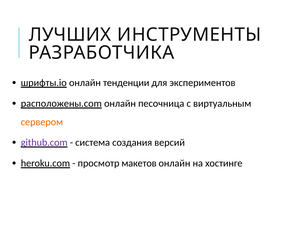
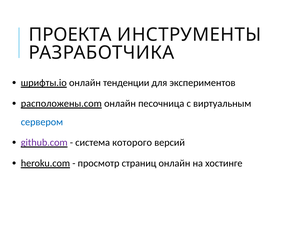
ЛУЧШИХ: ЛУЧШИХ -> ПРОЕКТА
сервером colour: orange -> blue
создания: создания -> которого
макетов: макетов -> страниц
